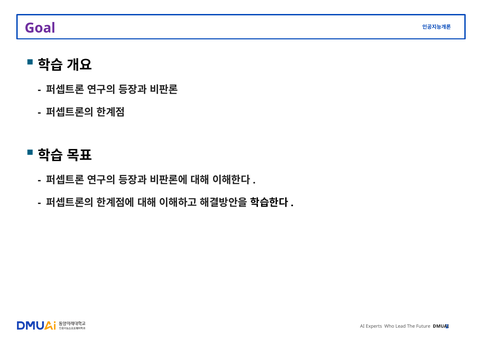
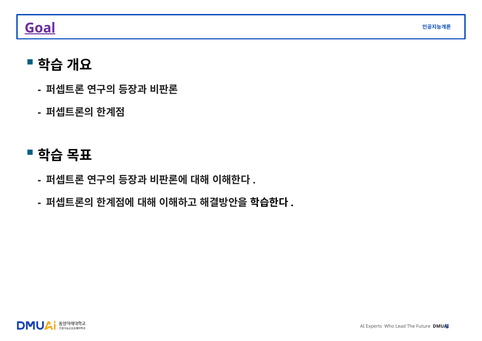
Goal underline: none -> present
